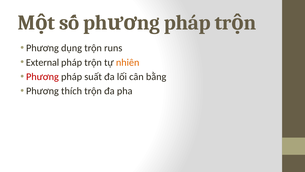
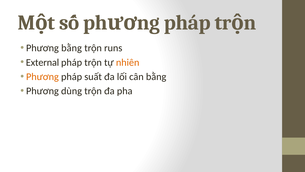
Phương dụng: dụng -> bằng
Phương at (42, 76) colour: red -> orange
thích: thích -> dùng
